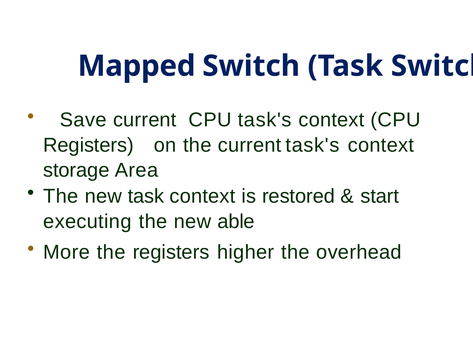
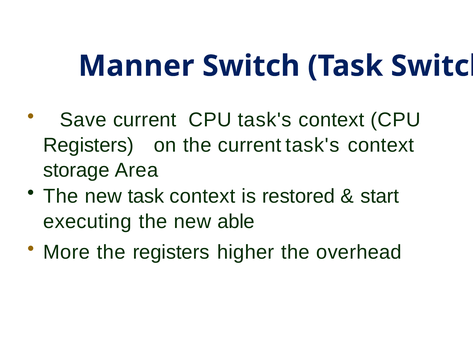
Mapped: Mapped -> Manner
